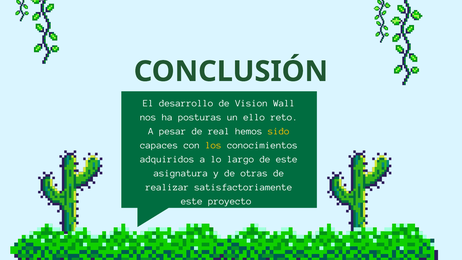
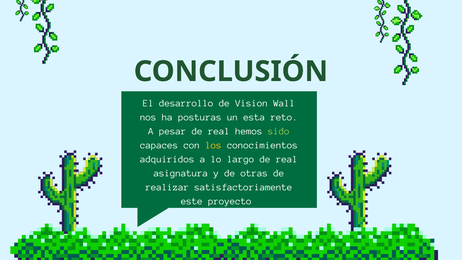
ello: ello -> esta
sido colour: yellow -> light green
largo de este: este -> real
